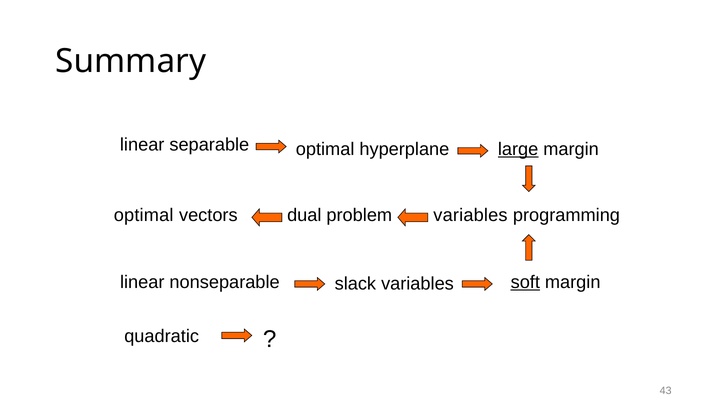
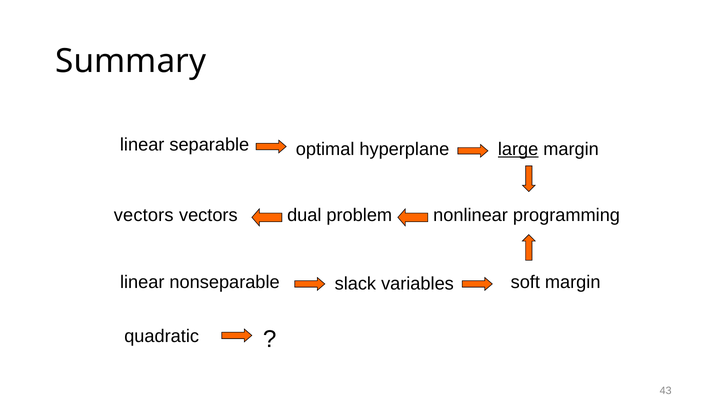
optimal at (144, 215): optimal -> vectors
variables at (470, 215): variables -> nonlinear
soft underline: present -> none
